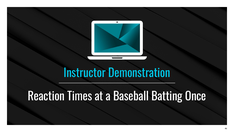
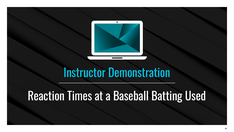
Once: Once -> Used
